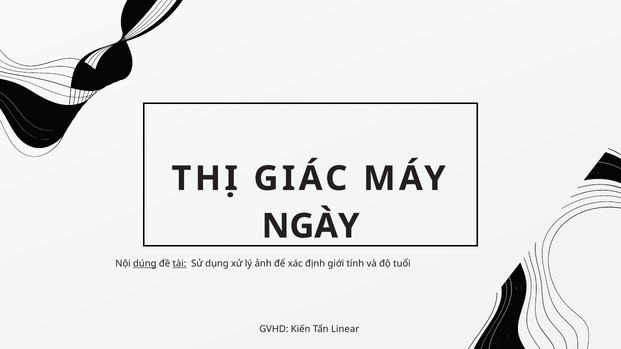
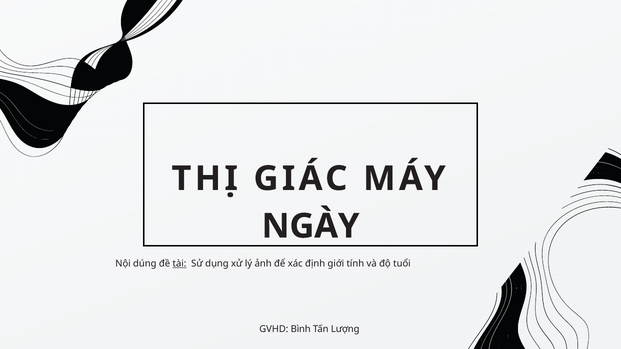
dúng underline: present -> none
Kiến: Kiến -> Bình
Linear: Linear -> Lượng
